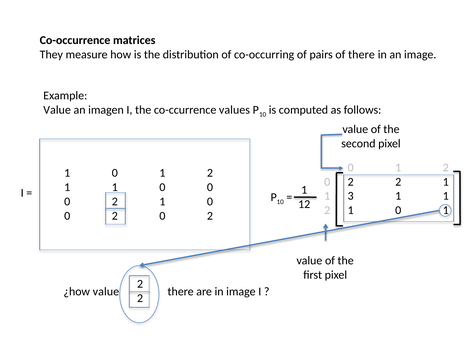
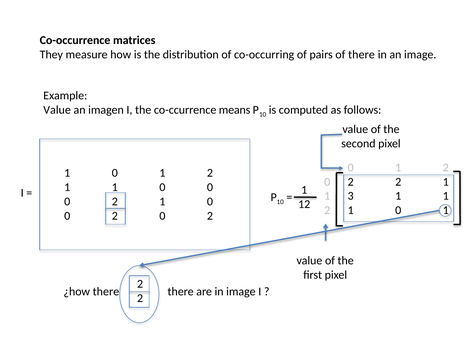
values: values -> means
¿how value: value -> there
